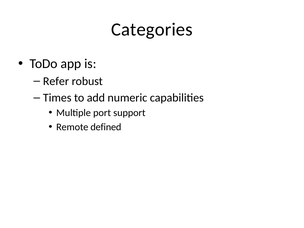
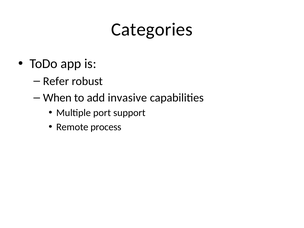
Times: Times -> When
numeric: numeric -> invasive
defined: defined -> process
